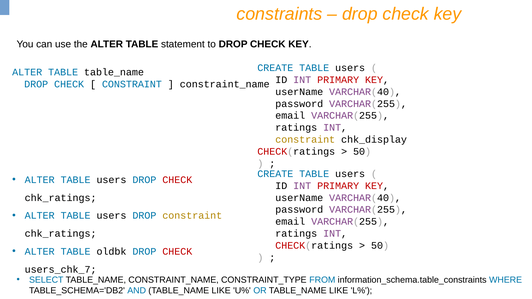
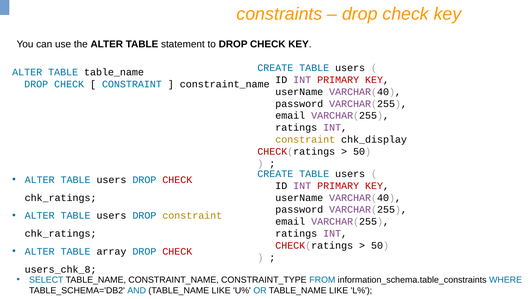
oldbk: oldbk -> array
users_chk_7: users_chk_7 -> users_chk_8
